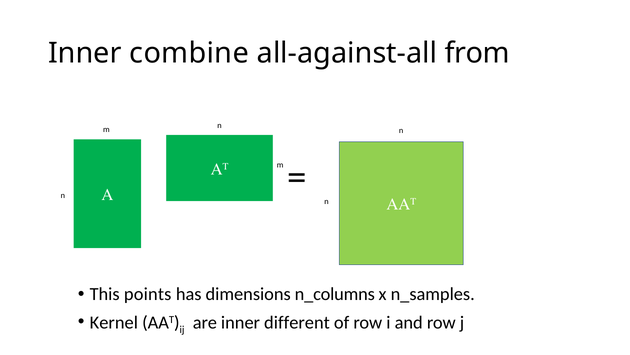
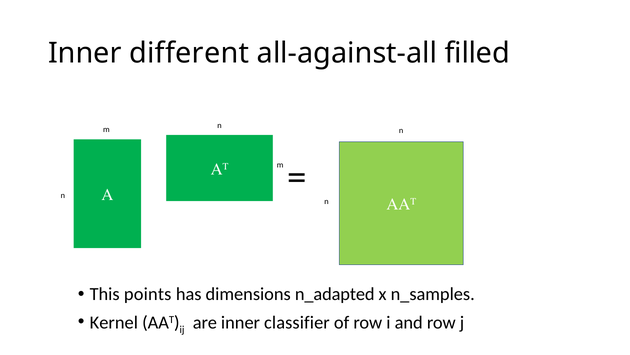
combine: combine -> different
from: from -> filled
n_columns: n_columns -> n_adapted
different: different -> classifier
